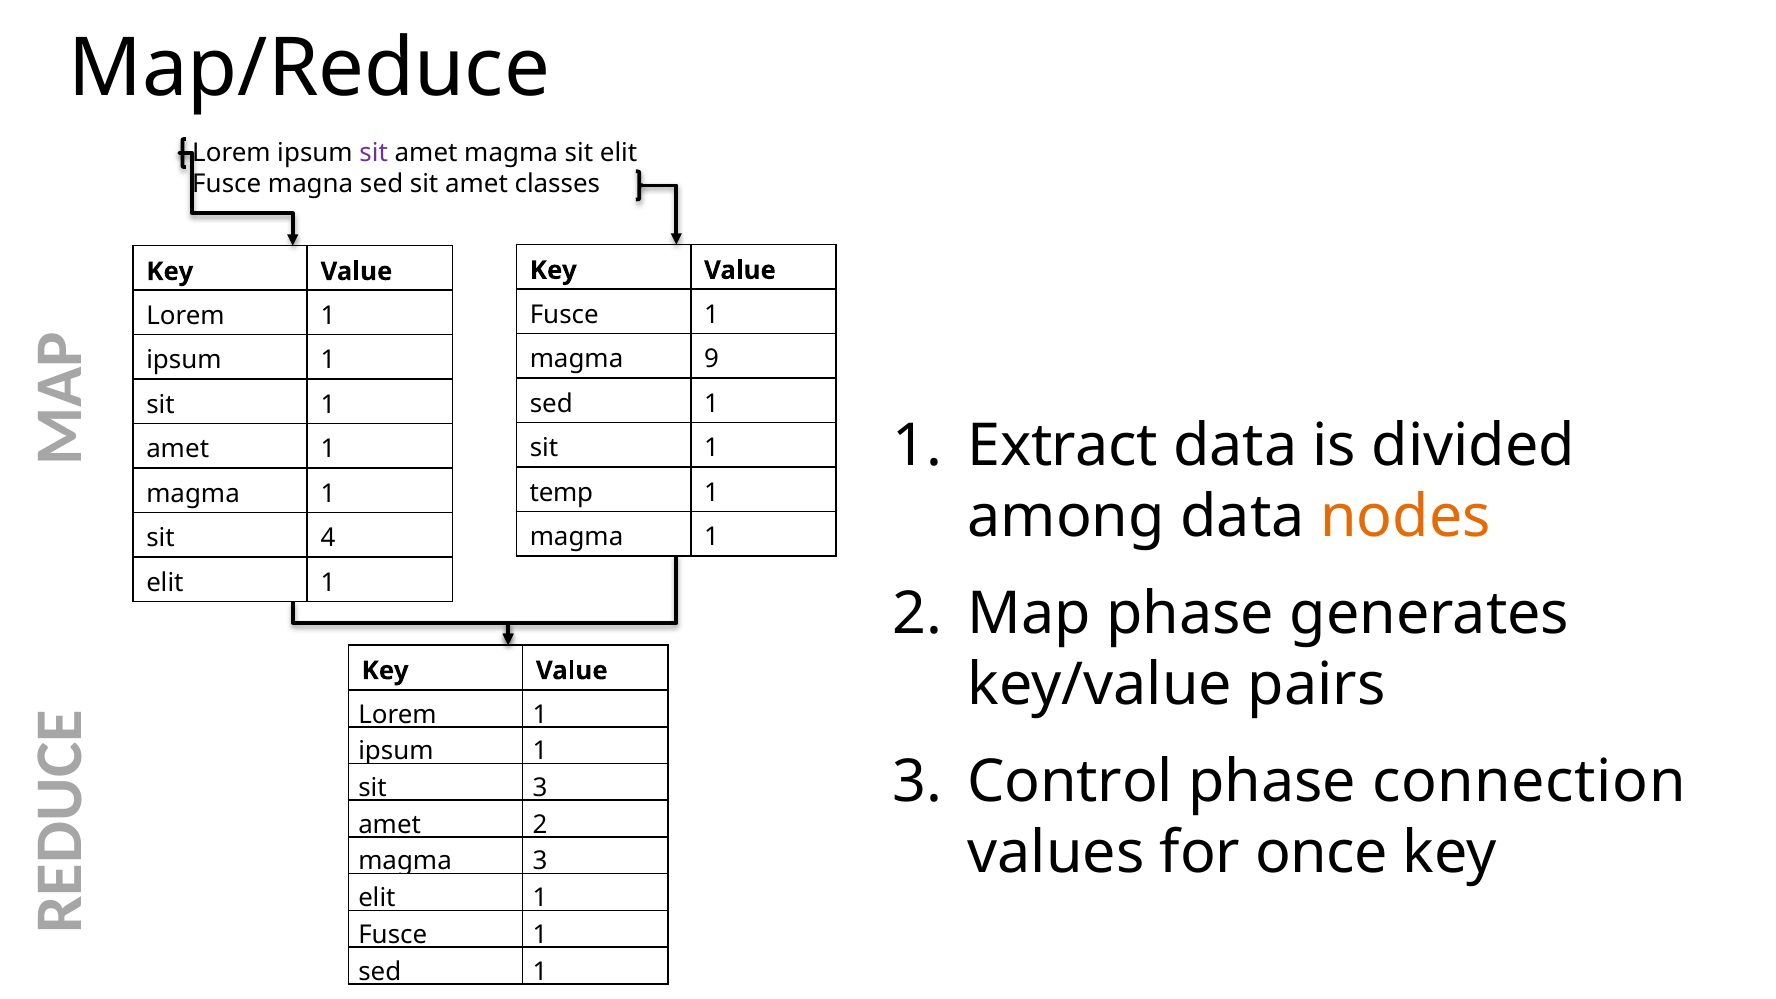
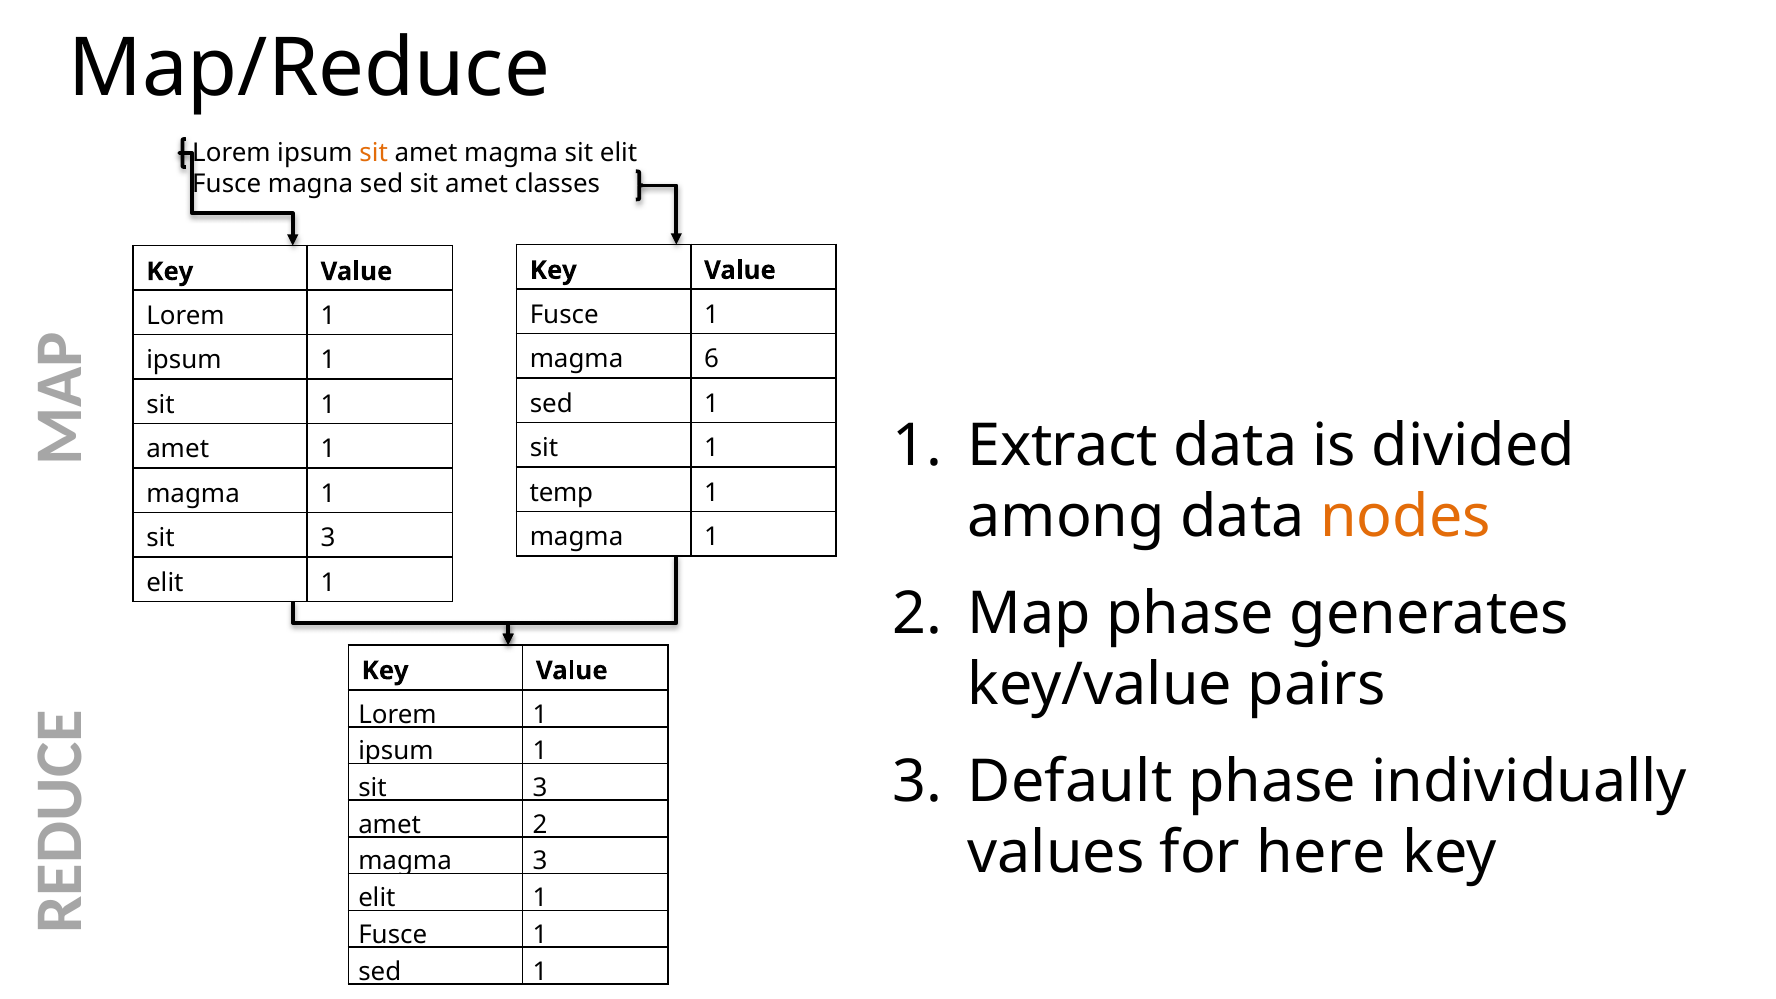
sit at (374, 153) colour: purple -> orange
9: 9 -> 6
4 at (328, 538): 4 -> 3
Control: Control -> Default
connection: connection -> individually
once: once -> here
